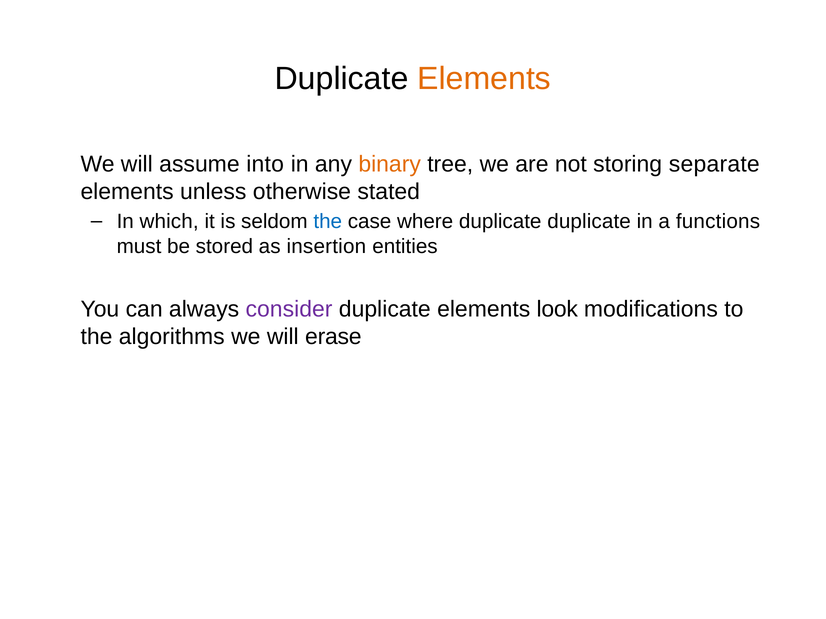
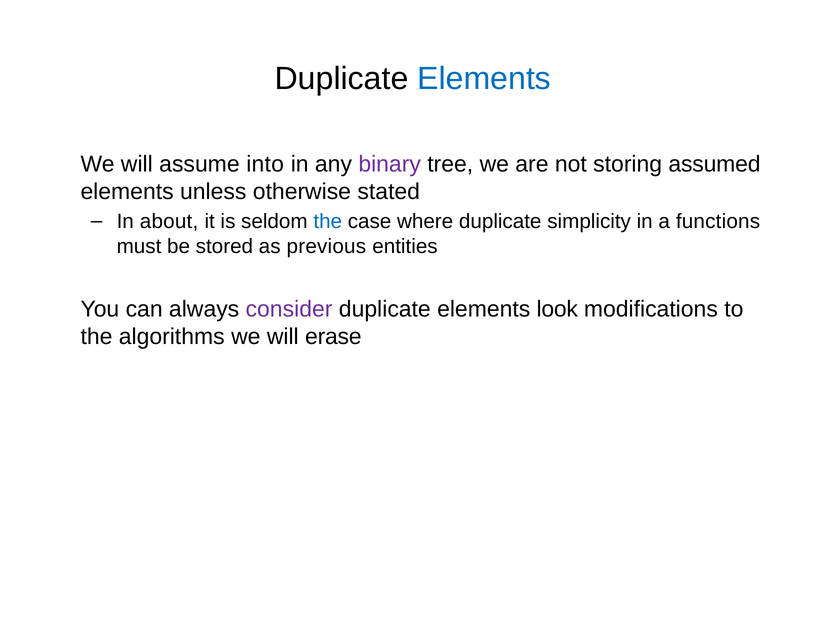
Elements at (484, 79) colour: orange -> blue
binary colour: orange -> purple
separate: separate -> assumed
which: which -> about
duplicate duplicate: duplicate -> simplicity
insertion: insertion -> previous
